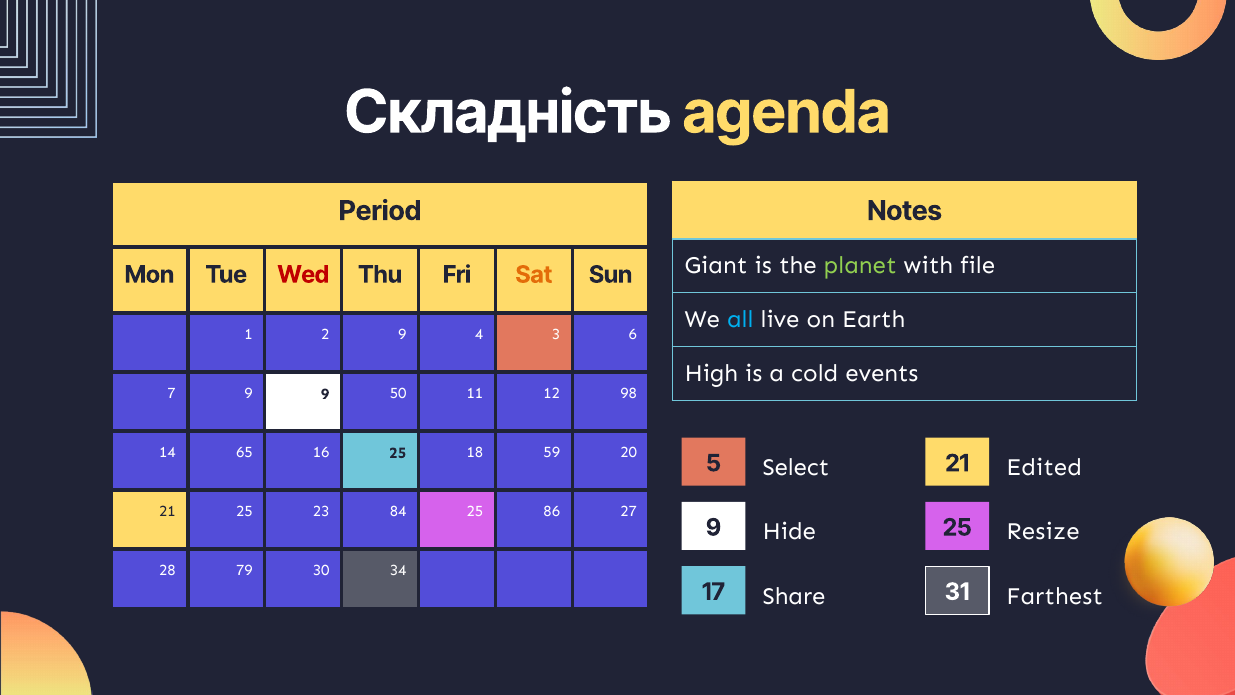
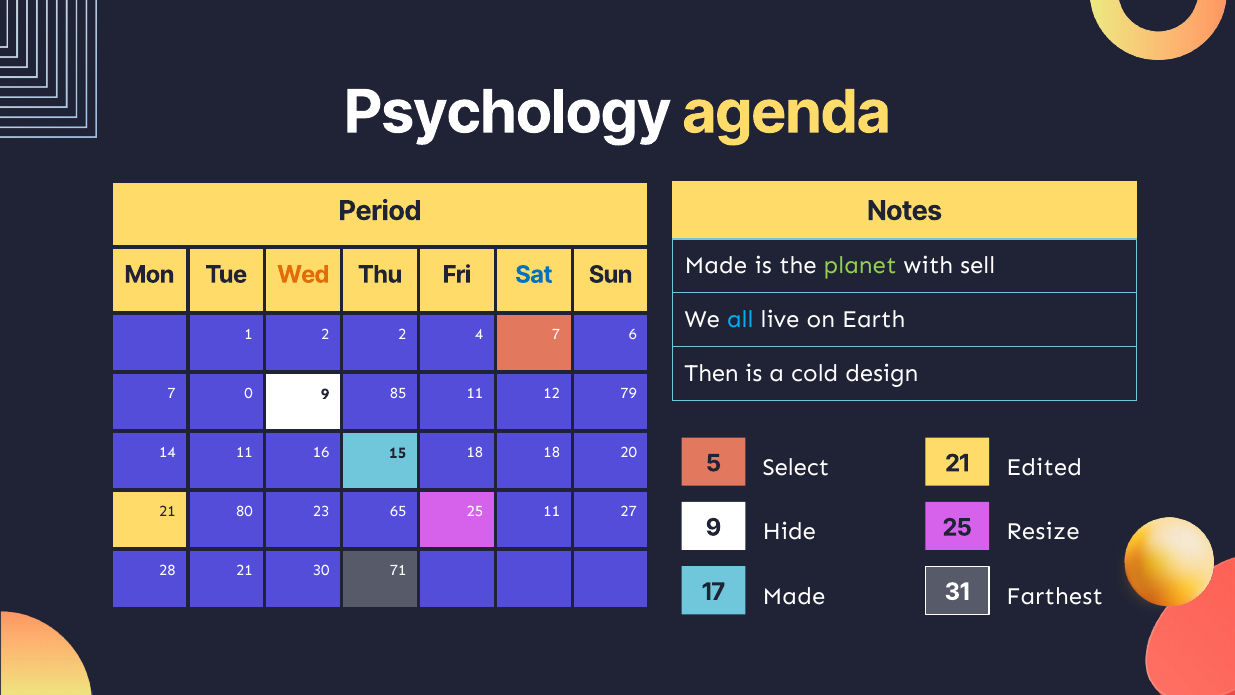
Складність: Складність -> Psychology
Giant at (716, 266): Giant -> Made
file: file -> sell
Wed colour: red -> orange
Sat colour: orange -> blue
2 9: 9 -> 2
4 3: 3 -> 7
High: High -> Then
events: events -> design
7 9: 9 -> 0
50: 50 -> 85
98: 98 -> 79
14 65: 65 -> 11
16 25: 25 -> 15
18 59: 59 -> 18
21 25: 25 -> 80
84: 84 -> 65
25 86: 86 -> 11
28 79: 79 -> 21
34: 34 -> 71
17 Share: Share -> Made
